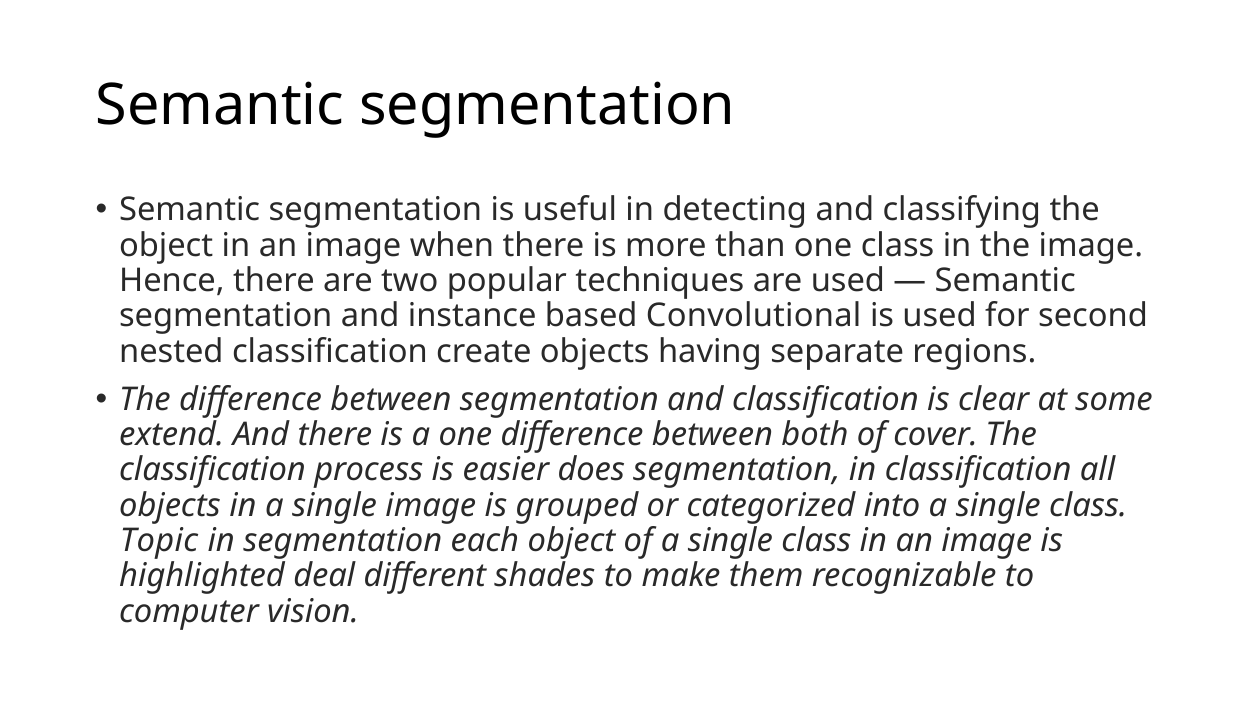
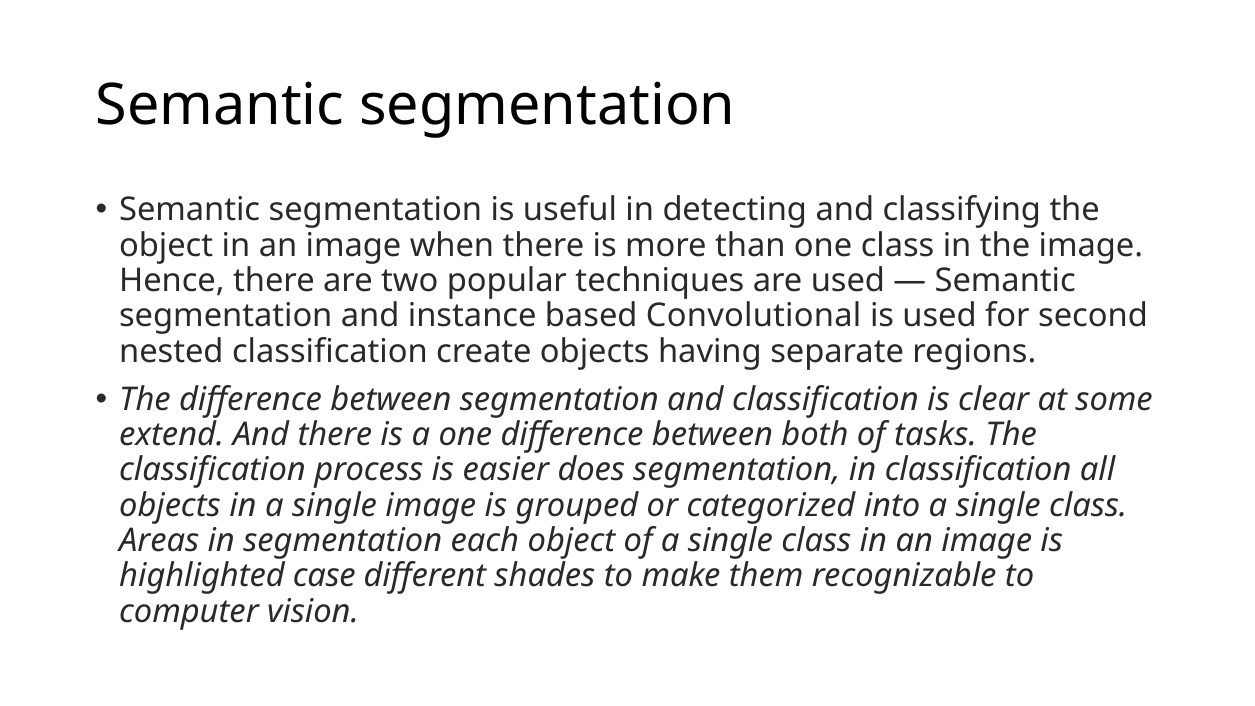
cover: cover -> tasks
Topic: Topic -> Areas
deal: deal -> case
